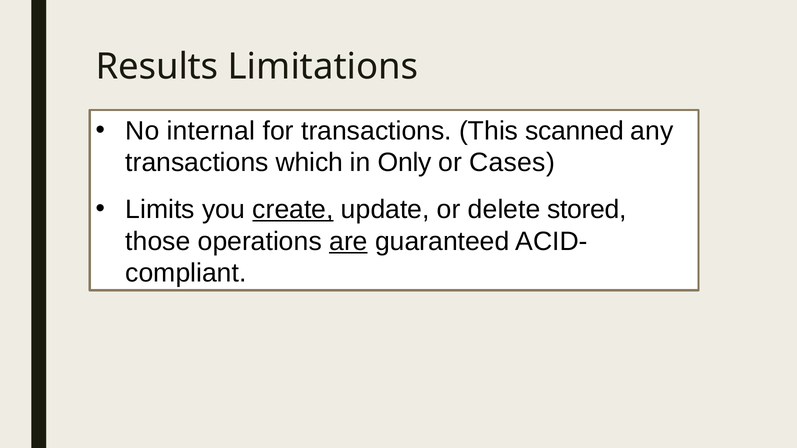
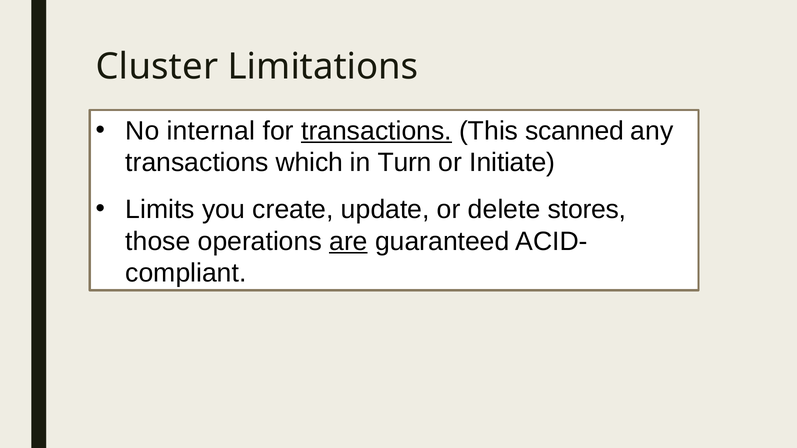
Results: Results -> Cluster
transactions at (376, 131) underline: none -> present
Only: Only -> Turn
Cases: Cases -> Initiate
create underline: present -> none
stored: stored -> stores
